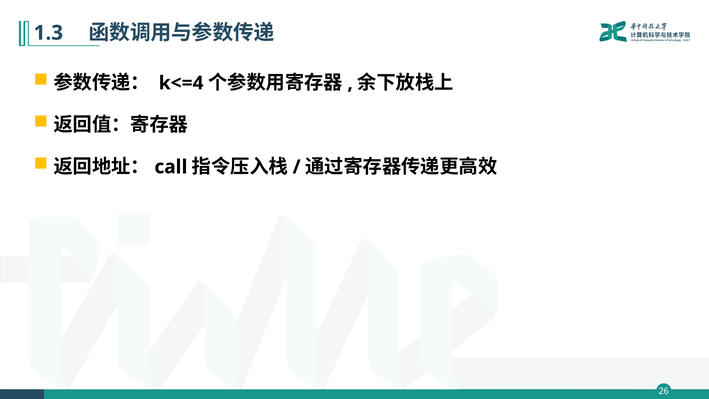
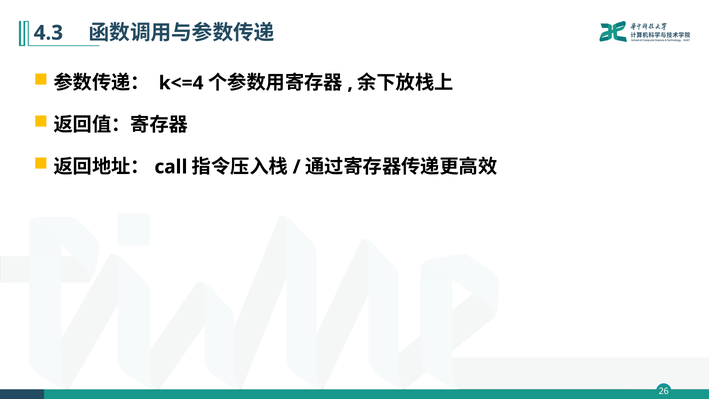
1.3: 1.3 -> 4.3
